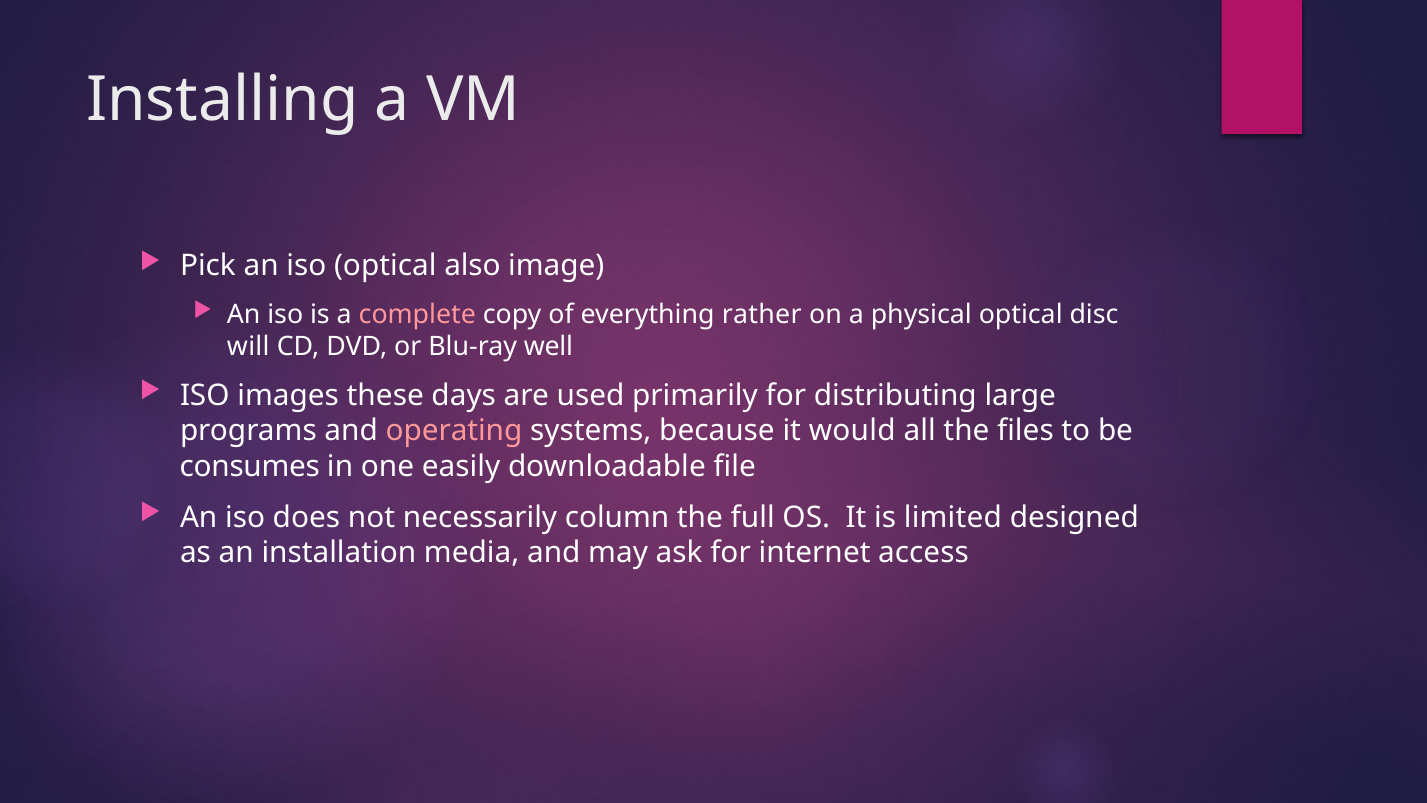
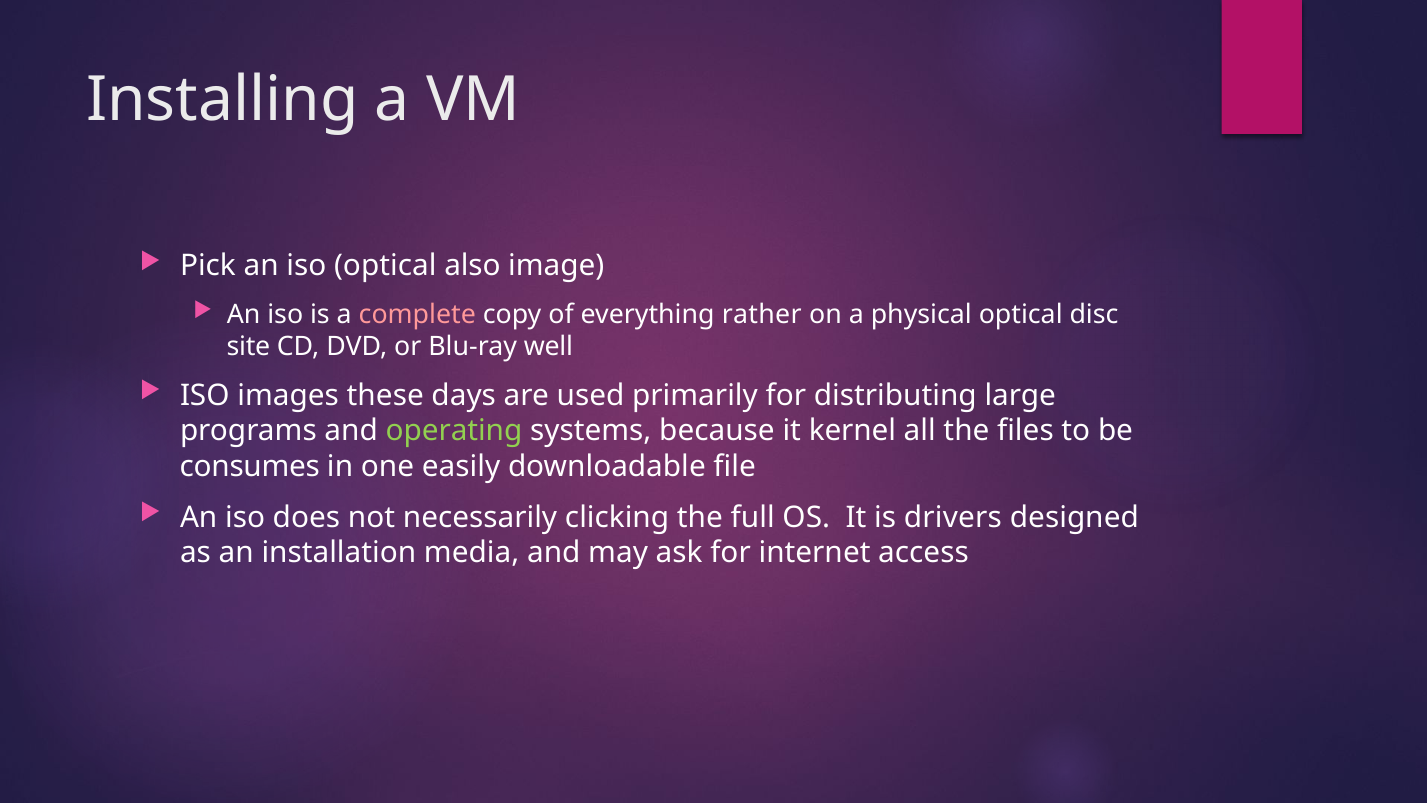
will: will -> site
operating colour: pink -> light green
would: would -> kernel
column: column -> clicking
limited: limited -> drivers
